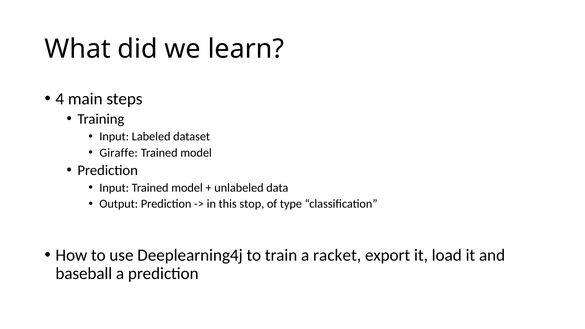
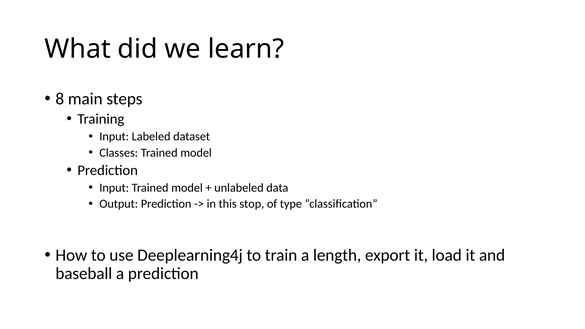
4: 4 -> 8
Giraffe: Giraffe -> Classes
racket: racket -> length
